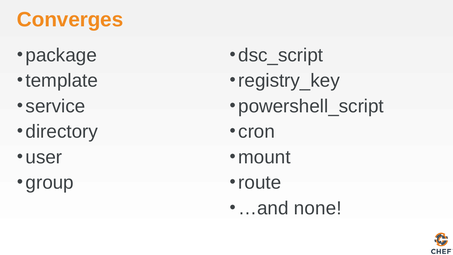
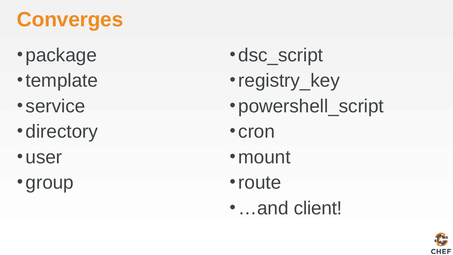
none: none -> client
